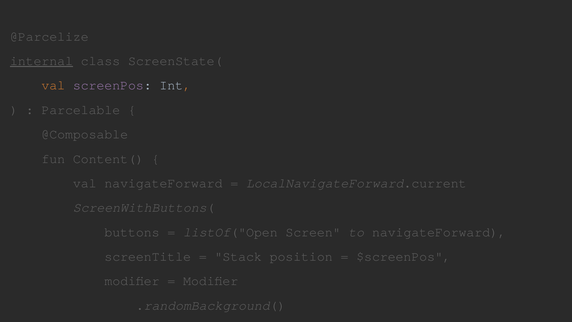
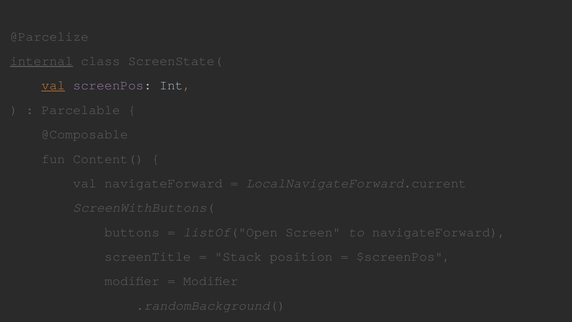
val at (53, 85) underline: none -> present
